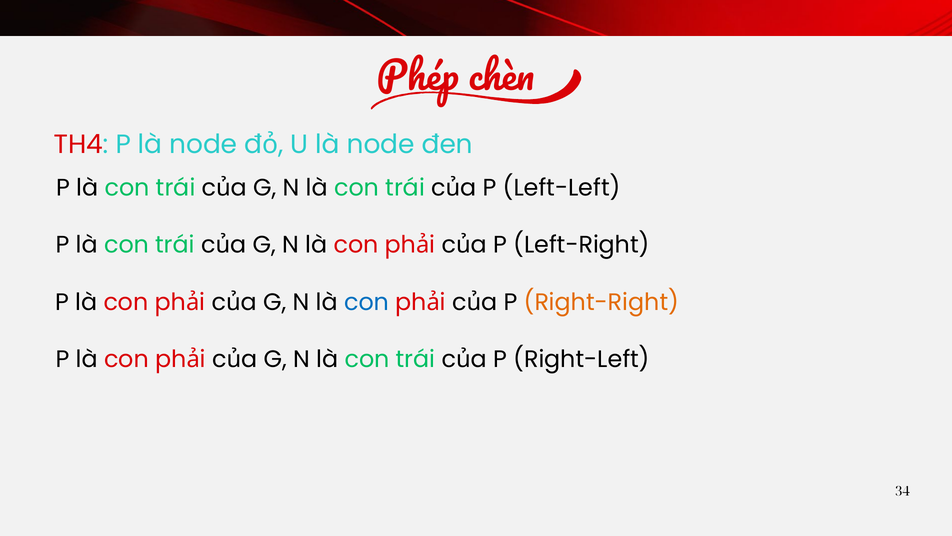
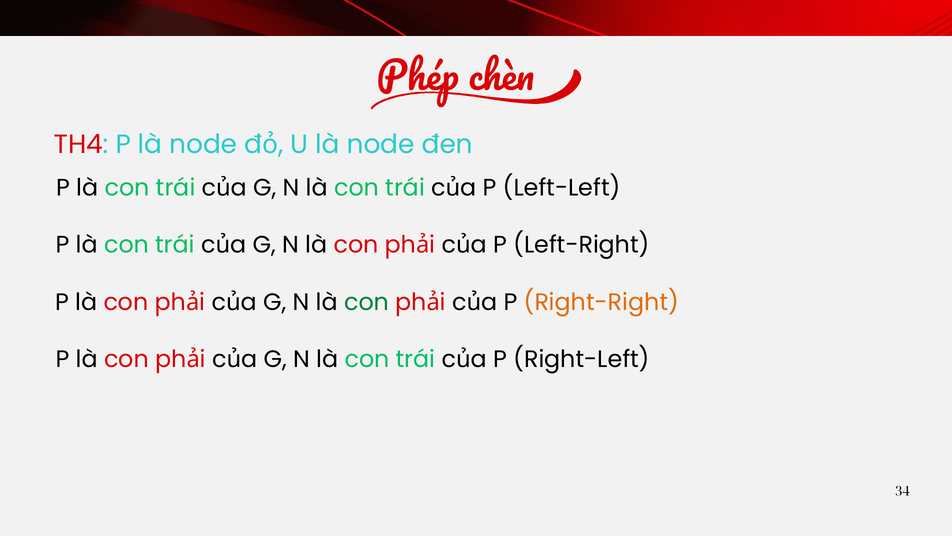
con at (367, 302) colour: blue -> green
